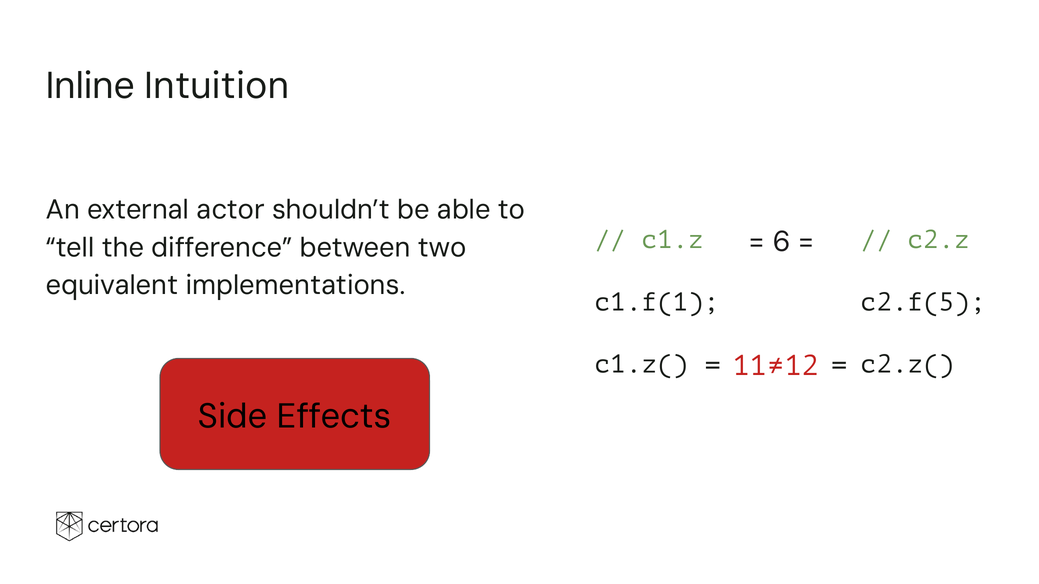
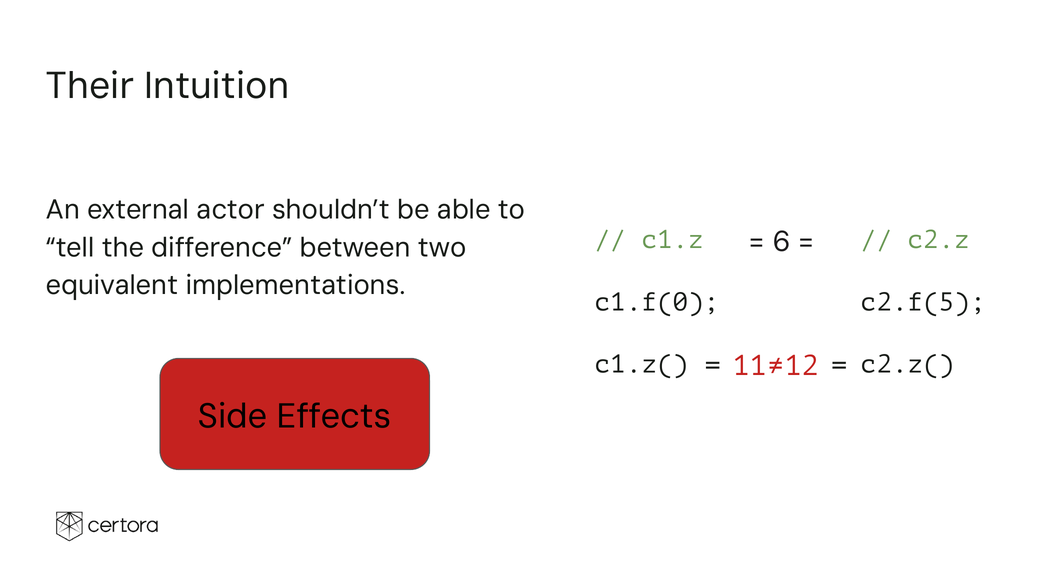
Inline: Inline -> Their
c1.f(1: c1.f(1 -> c1.f(0
